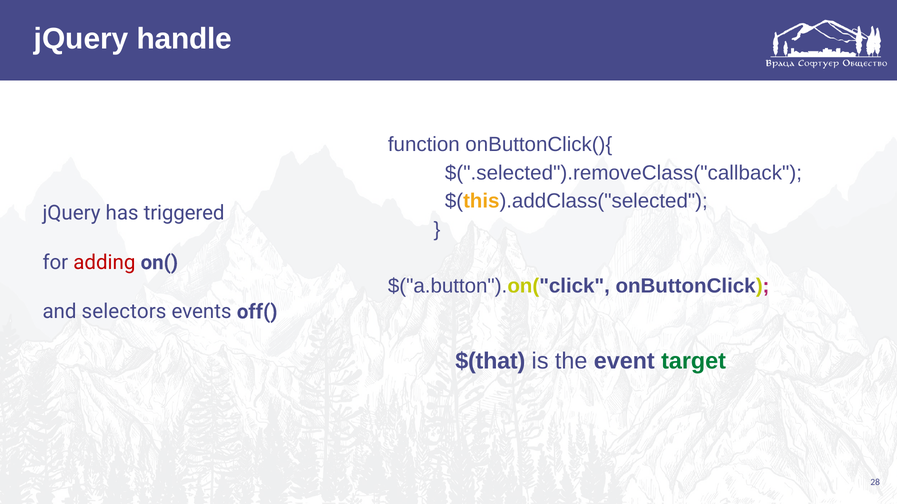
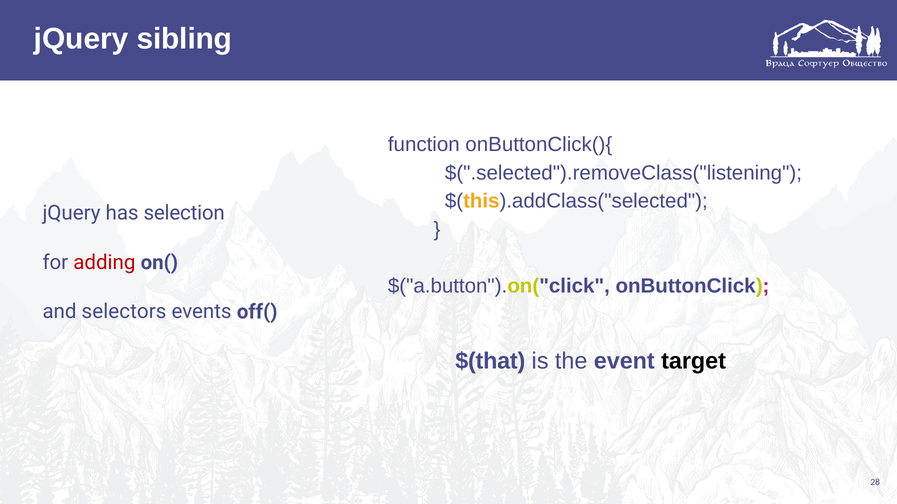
handle: handle -> sibling
$(".selected").removeClass("callback: $(".selected").removeClass("callback -> $(".selected").removeClass("listening
triggered: triggered -> selection
target colour: green -> black
